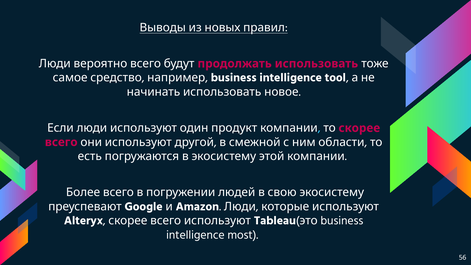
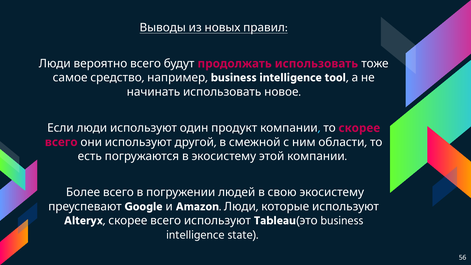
most: most -> state
